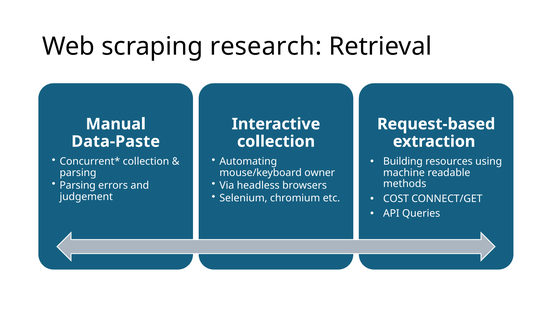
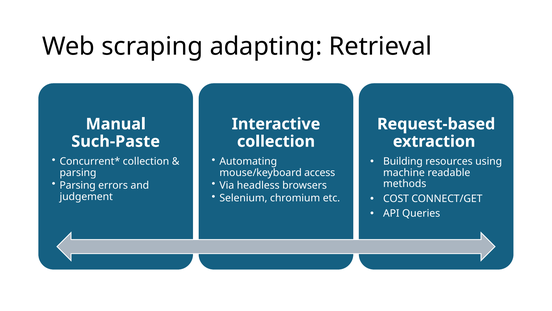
research: research -> adapting
Data-Paste: Data-Paste -> Such-Paste
owner: owner -> access
